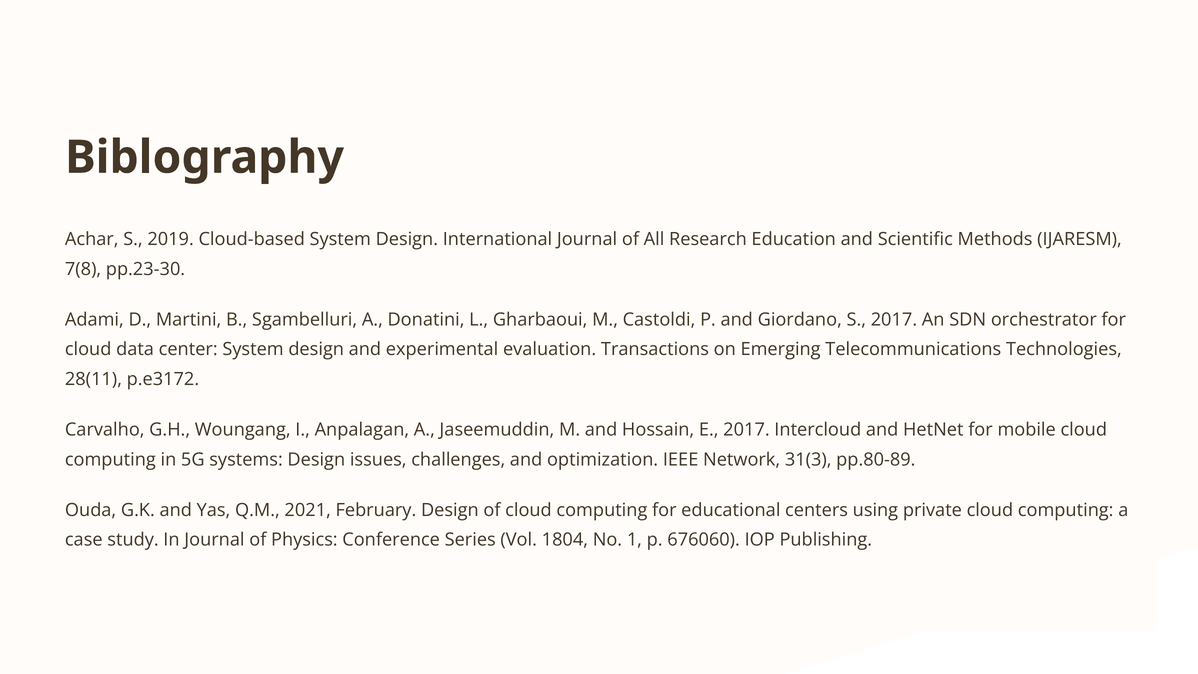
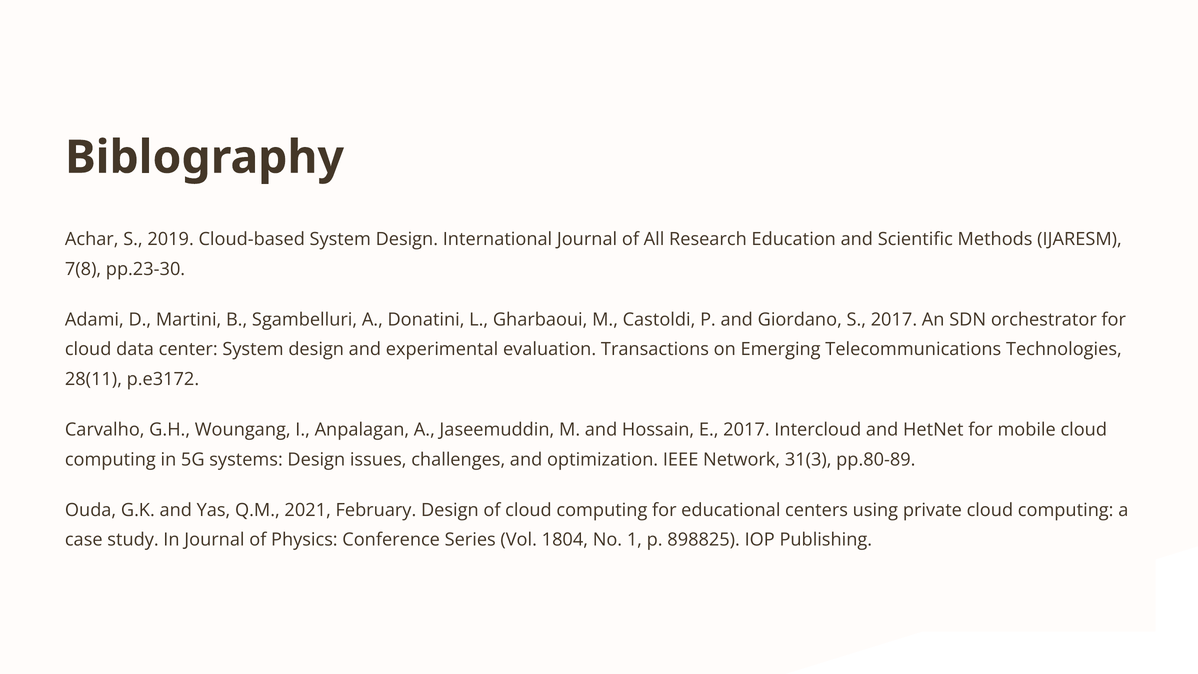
676060: 676060 -> 898825
